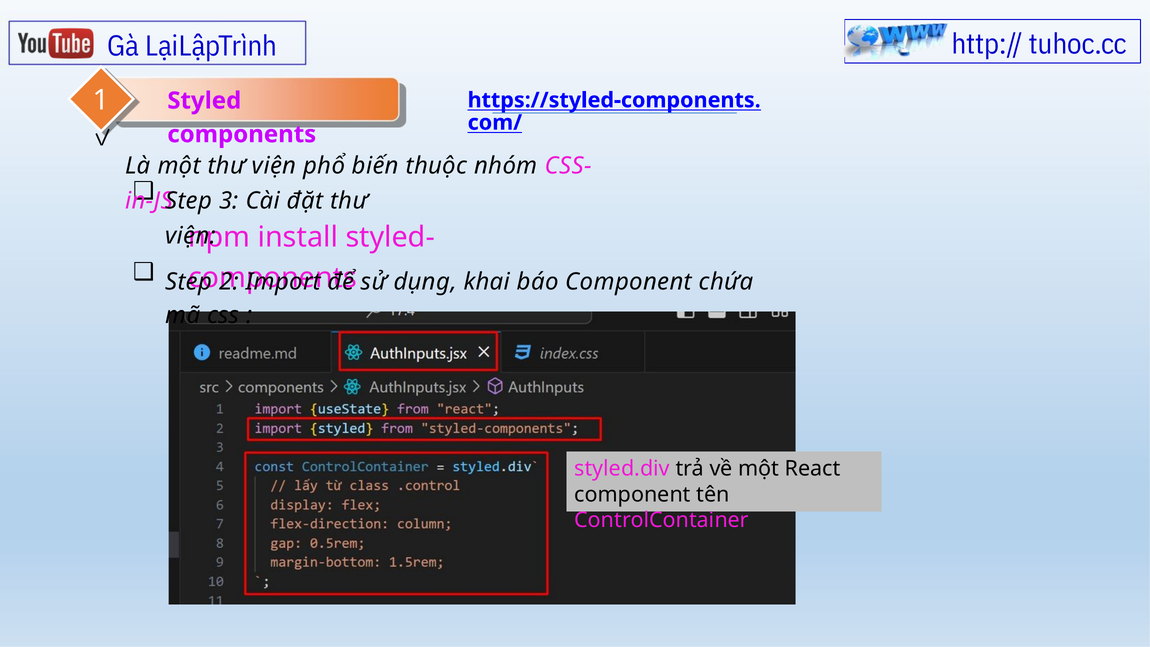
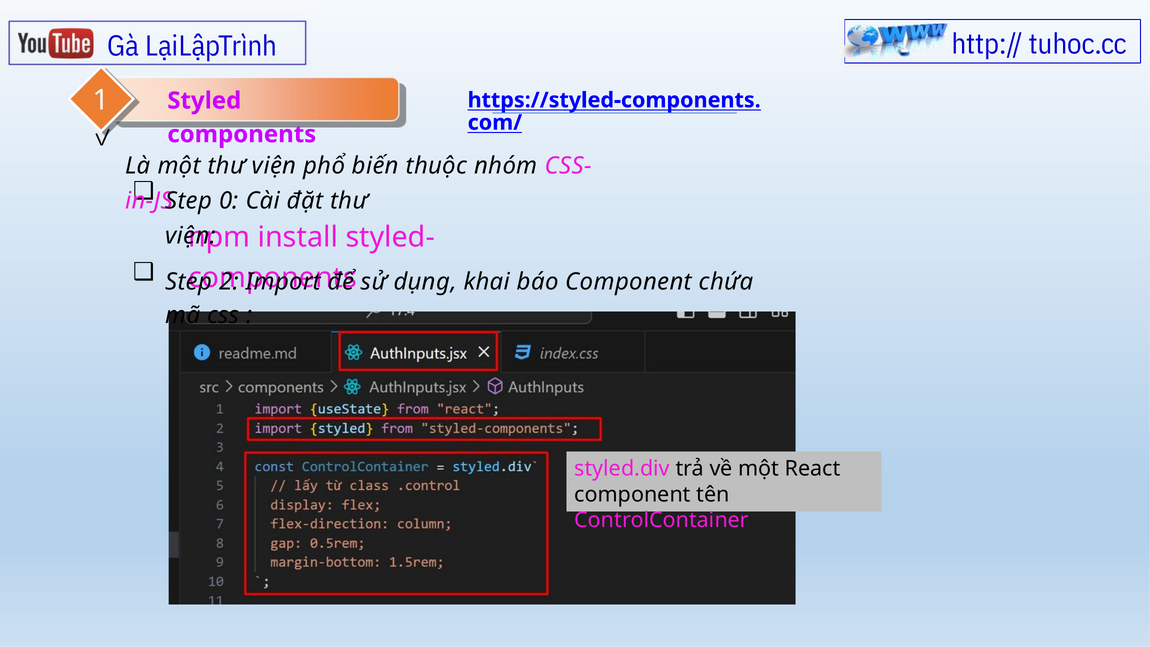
3: 3 -> 0
